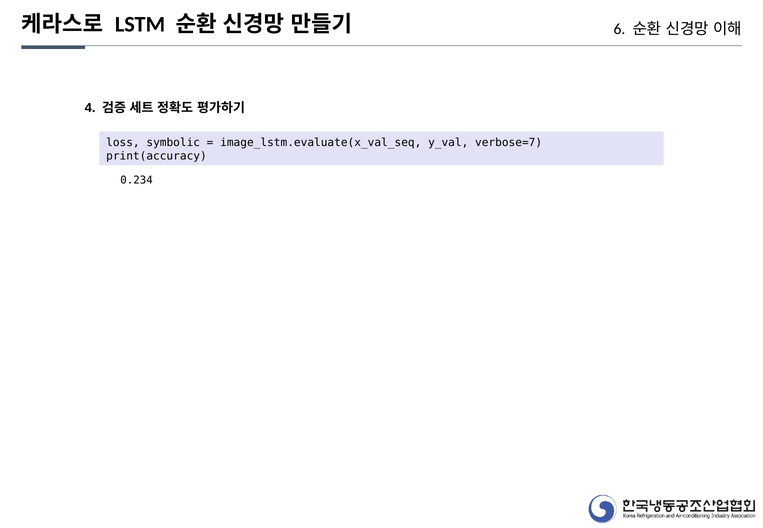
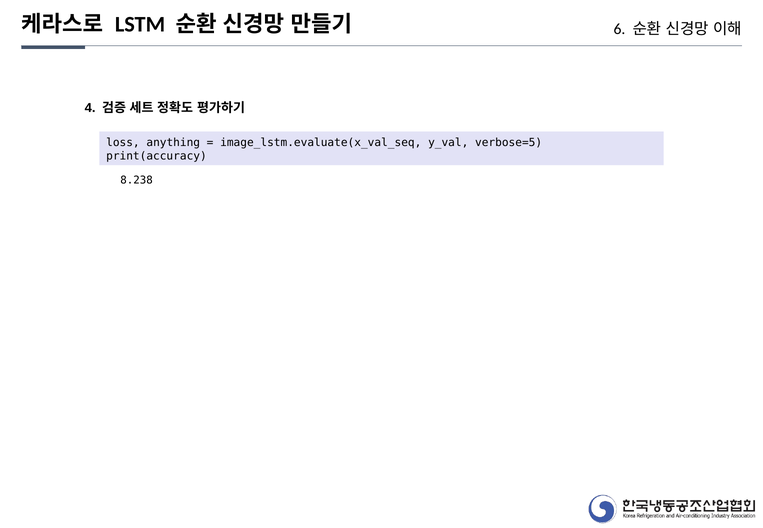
symbolic: symbolic -> anything
verbose=7: verbose=7 -> verbose=5
0.234: 0.234 -> 8.238
